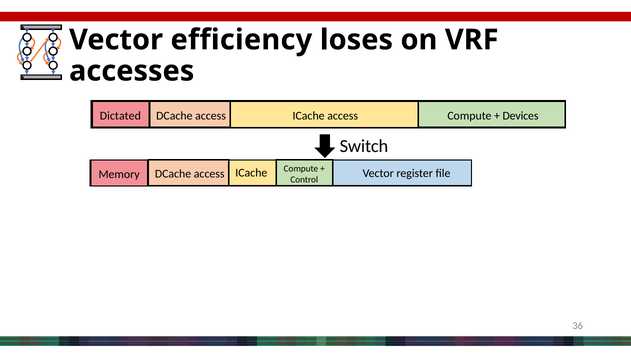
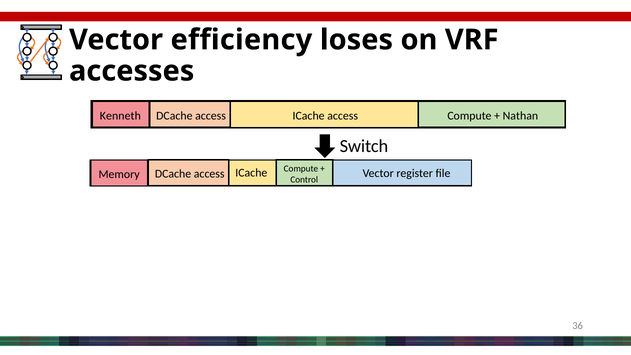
Dictated: Dictated -> Kenneth
Devices: Devices -> Nathan
